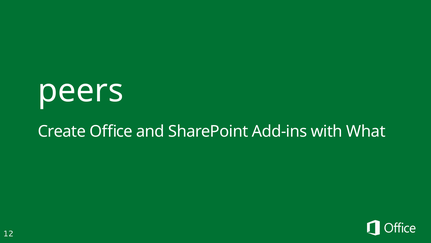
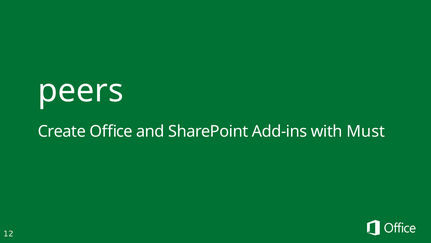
What: What -> Must
